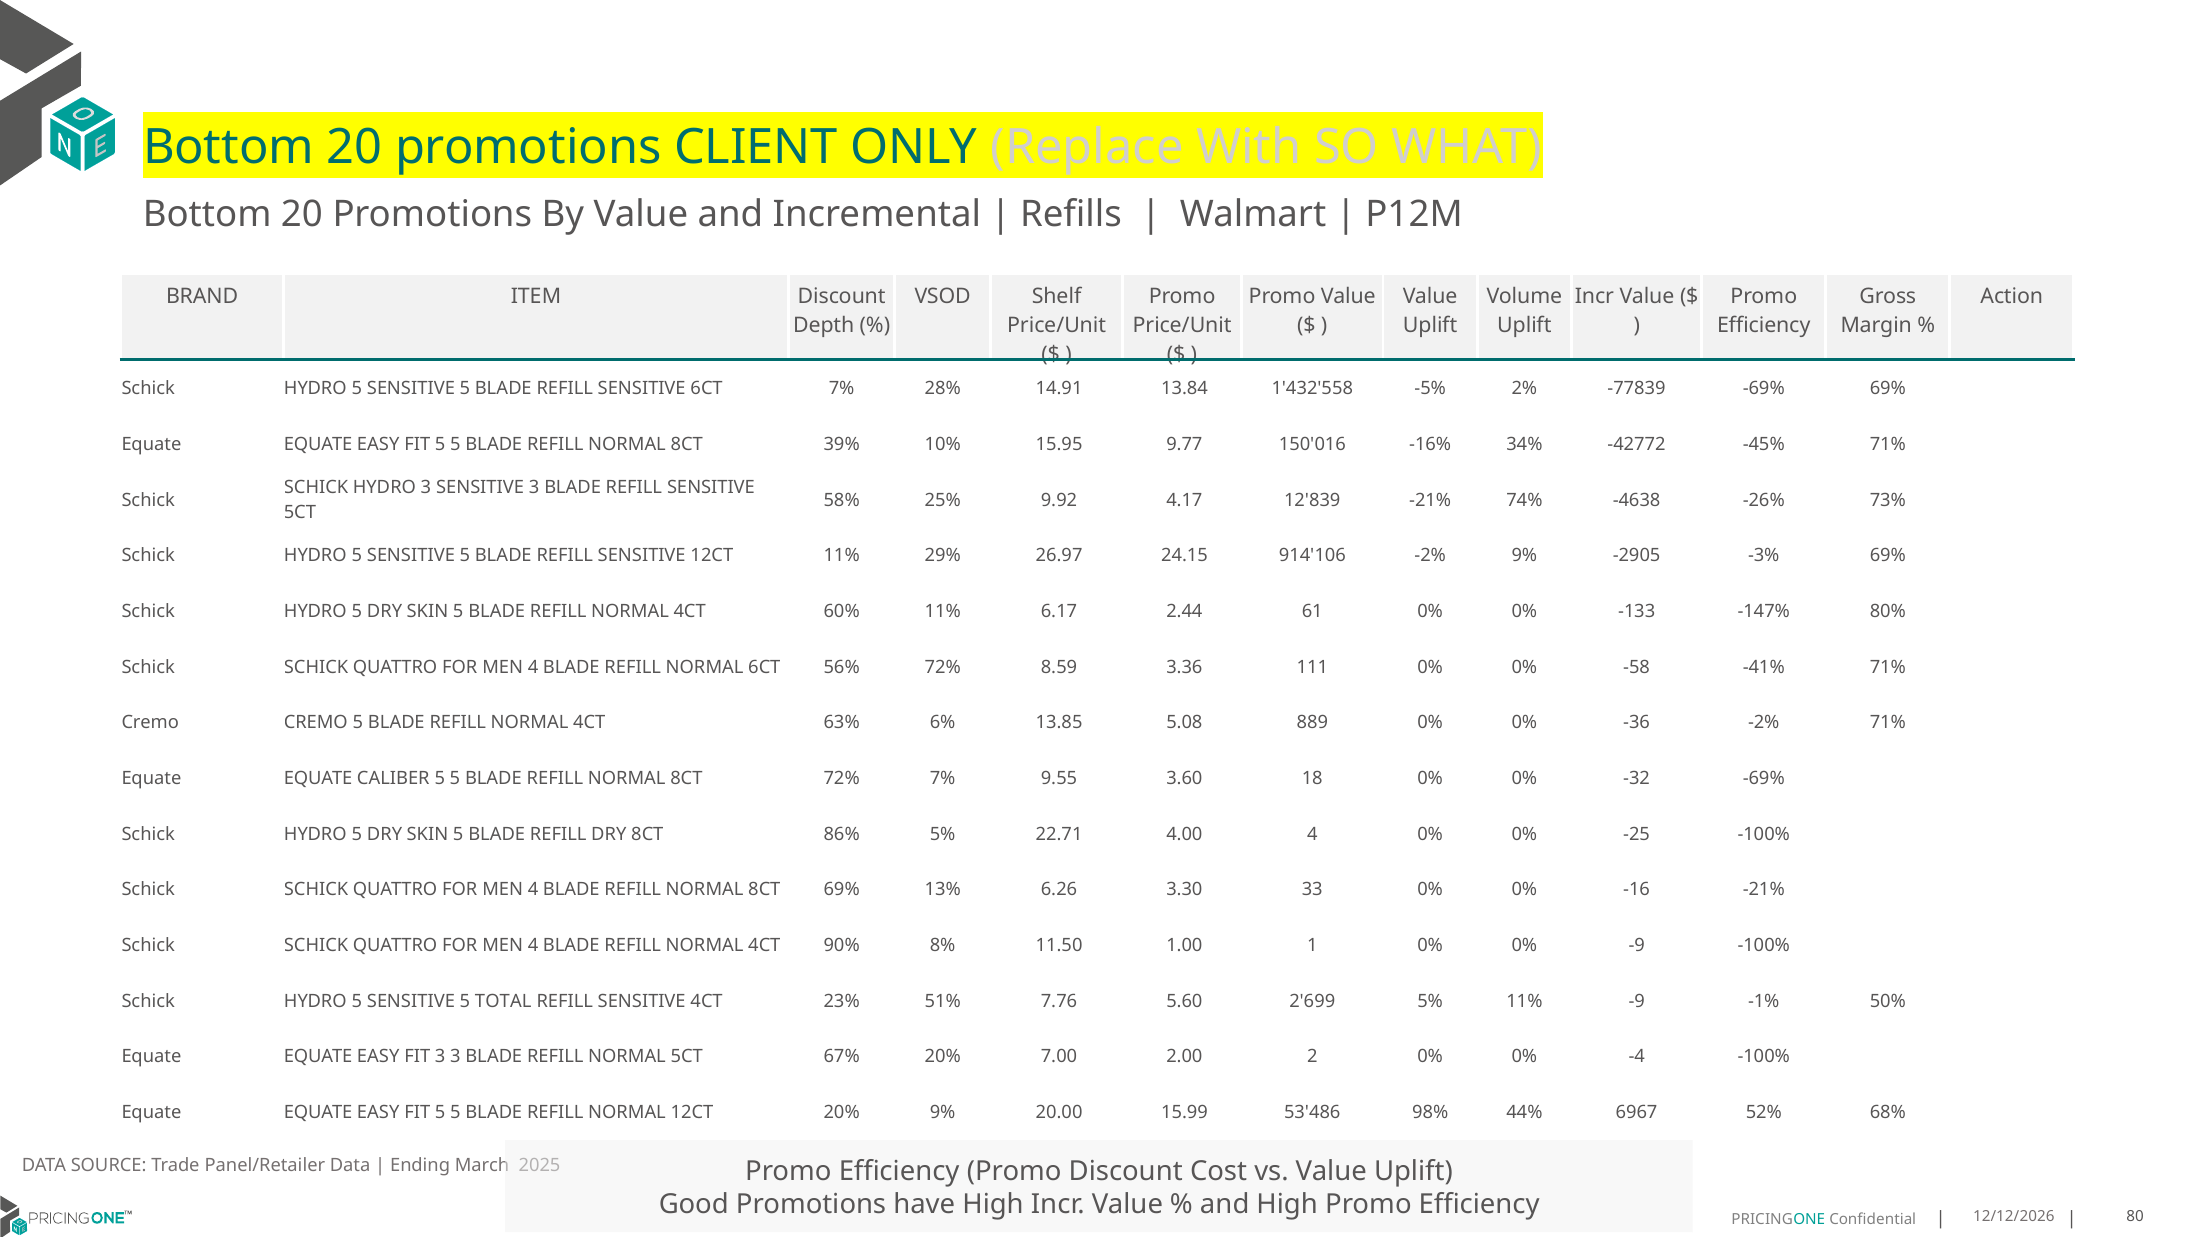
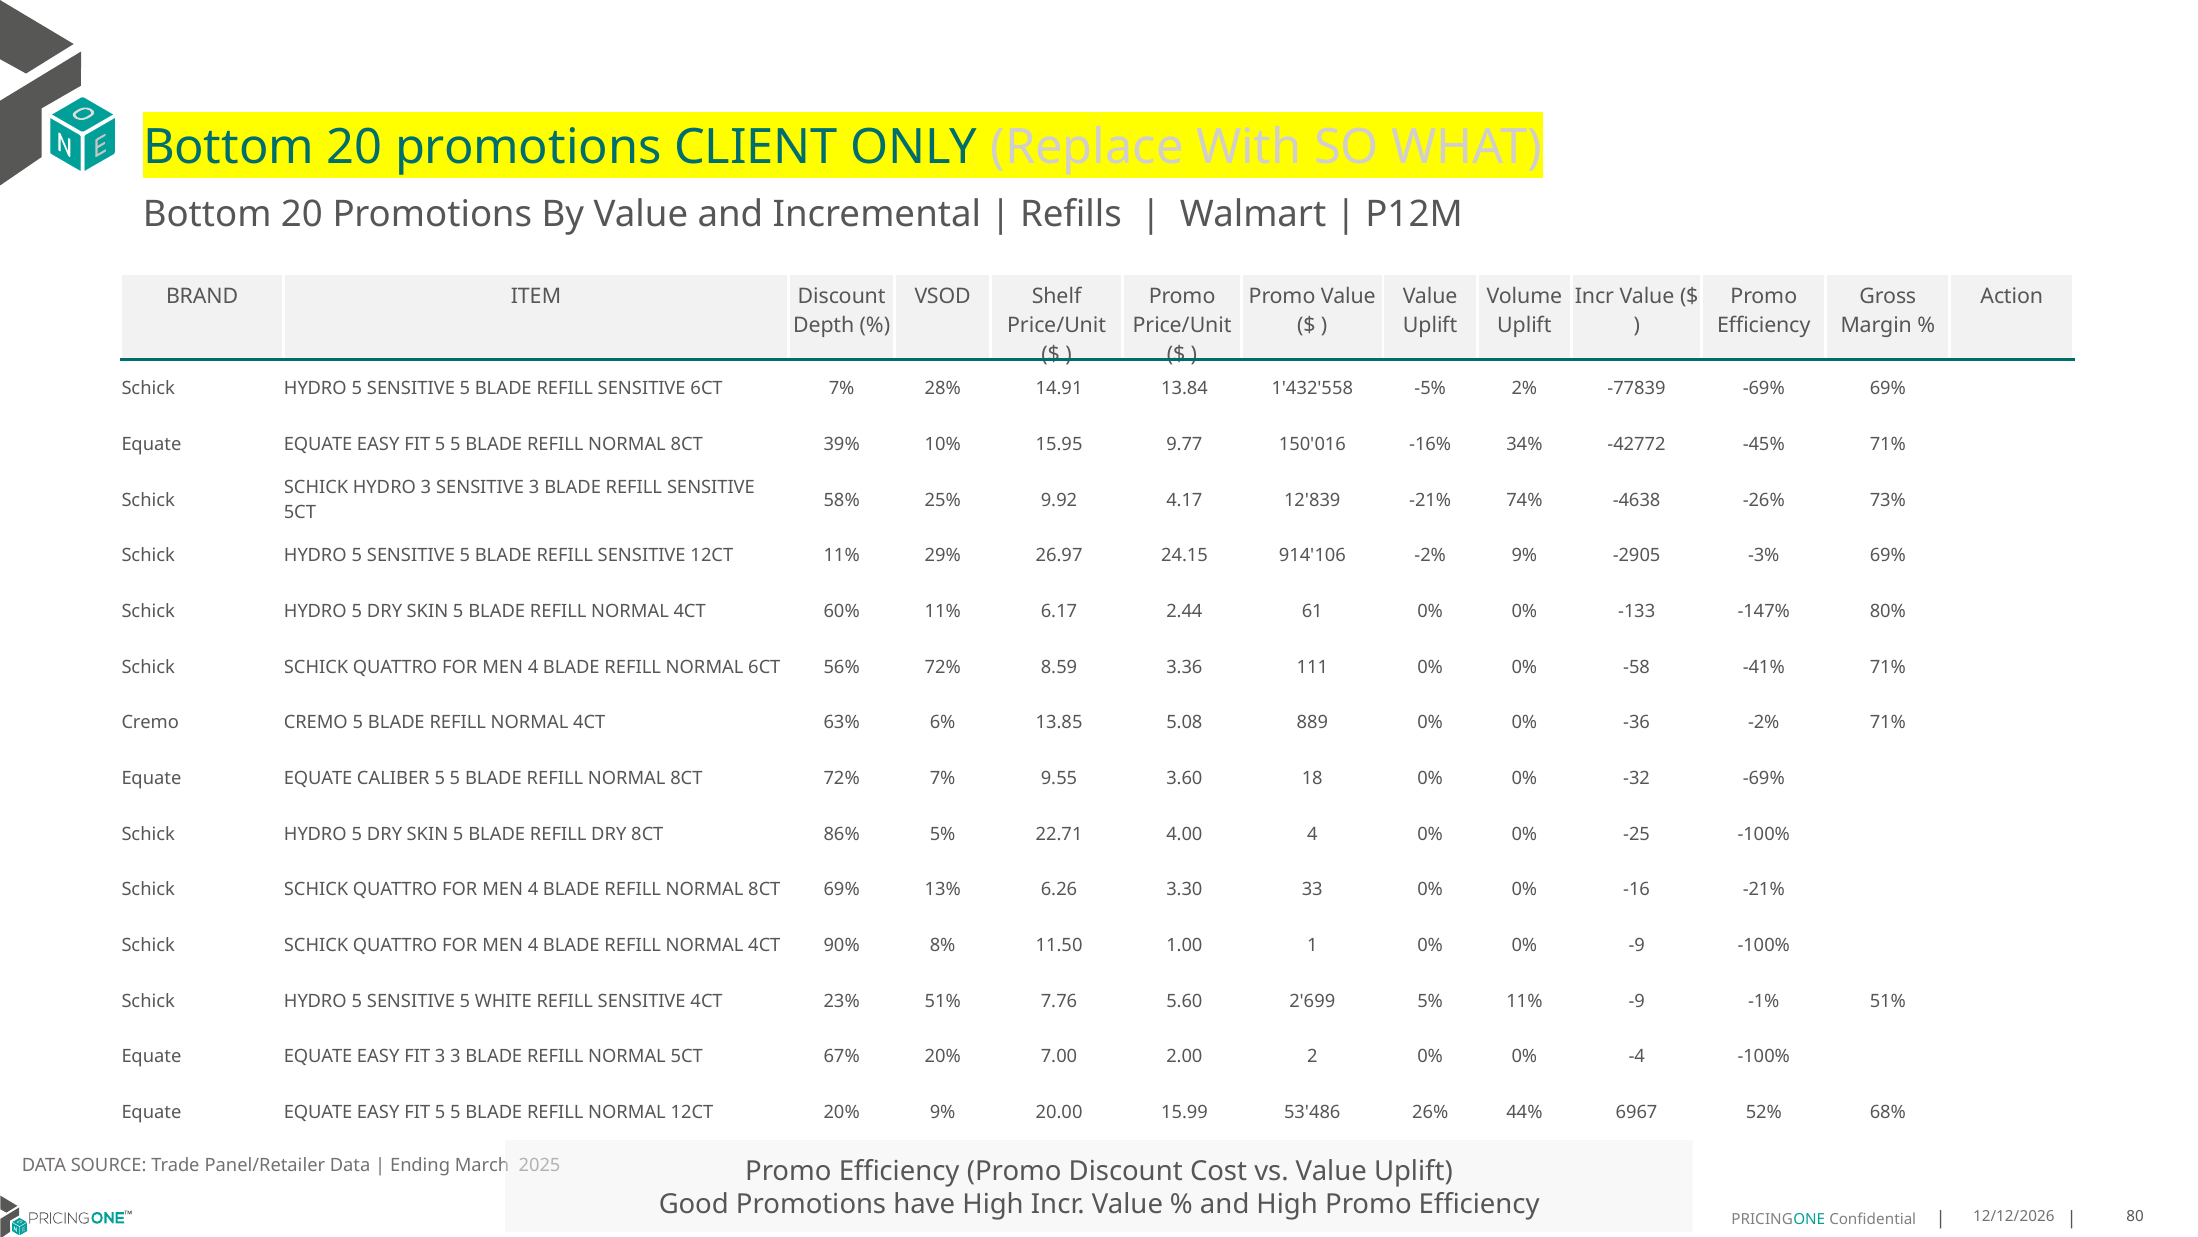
TOTAL: TOTAL -> WHITE
-1% 50%: 50% -> 51%
98%: 98% -> 26%
